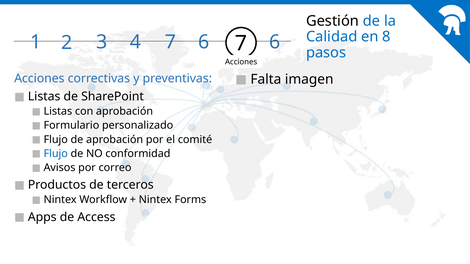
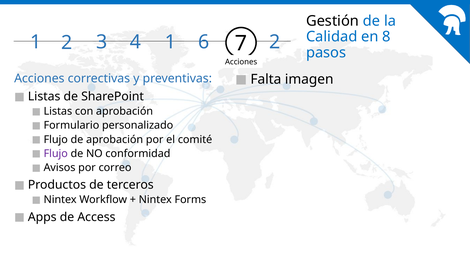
4 7: 7 -> 1
6 at (275, 42): 6 -> 2
Flujo at (56, 154) colour: blue -> purple
